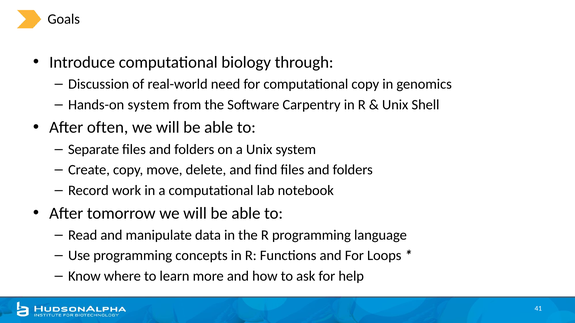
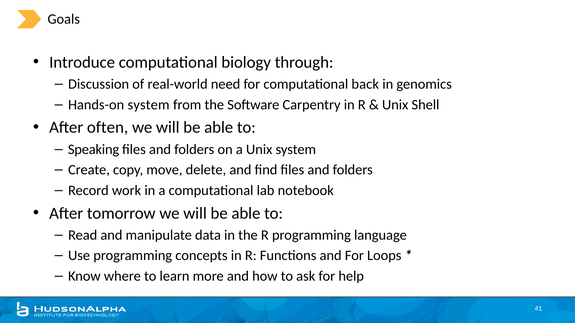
computational copy: copy -> back
Separate: Separate -> Speaking
